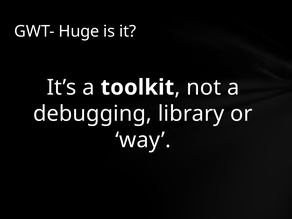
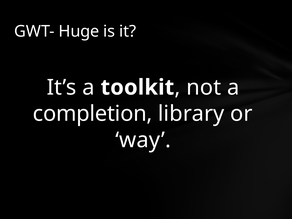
debugging: debugging -> completion
